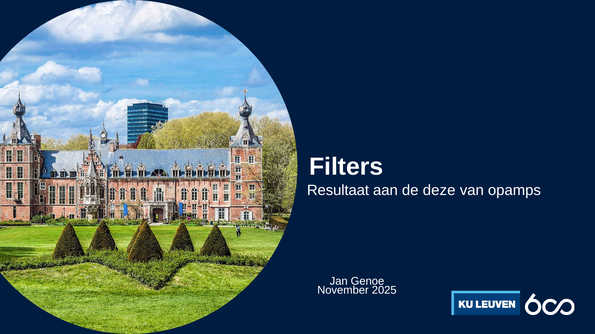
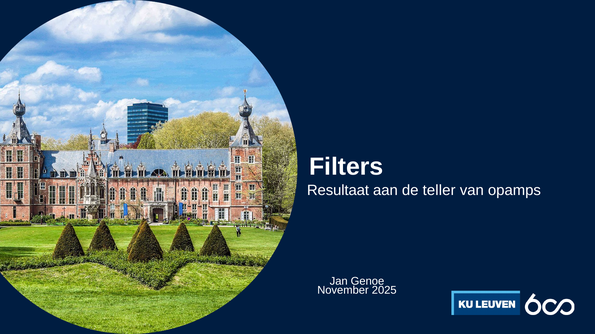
deze: deze -> teller
